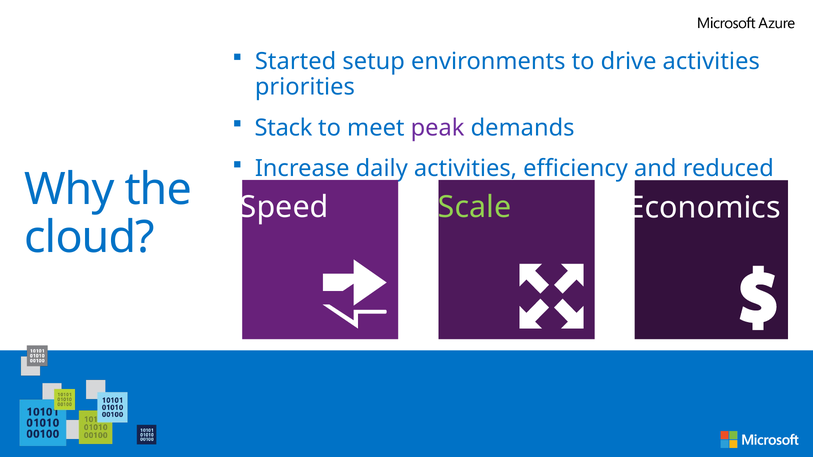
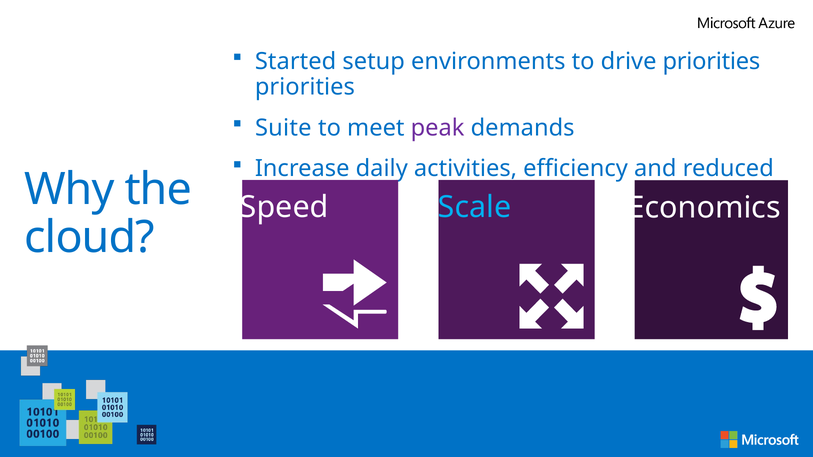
drive activities: activities -> priorities
Stack: Stack -> Suite
Scale colour: light green -> light blue
